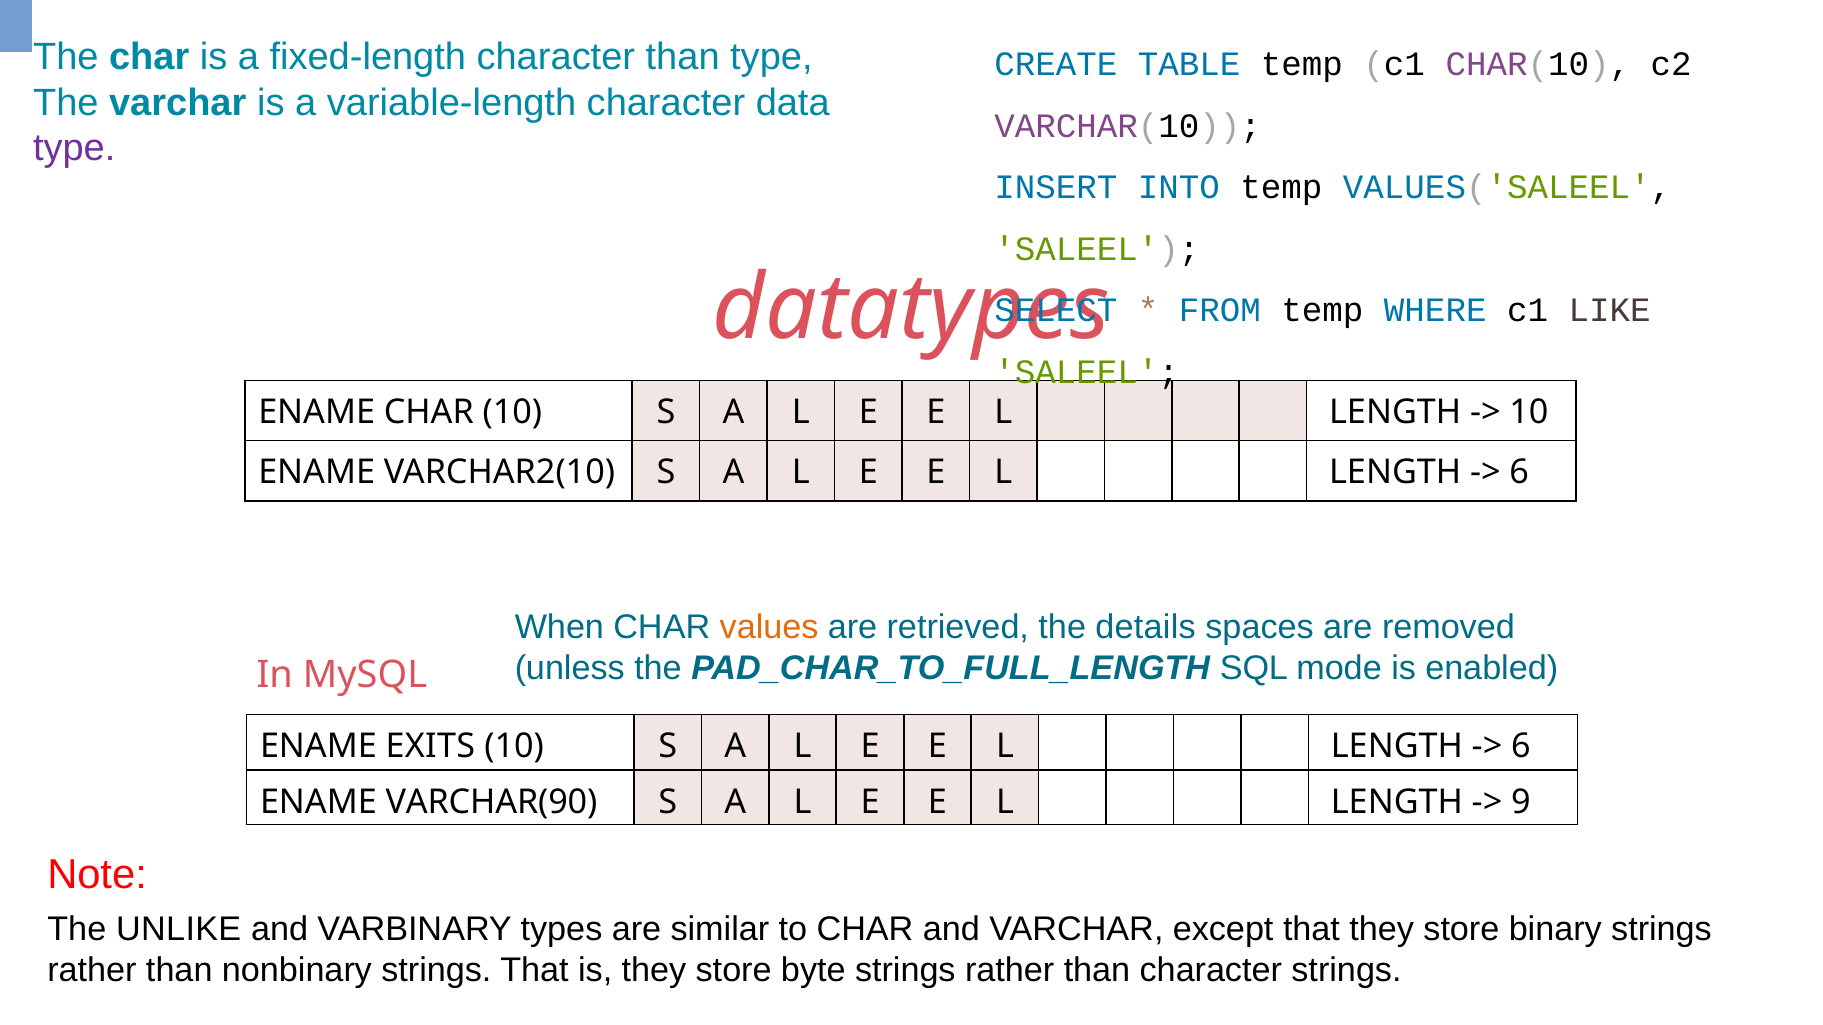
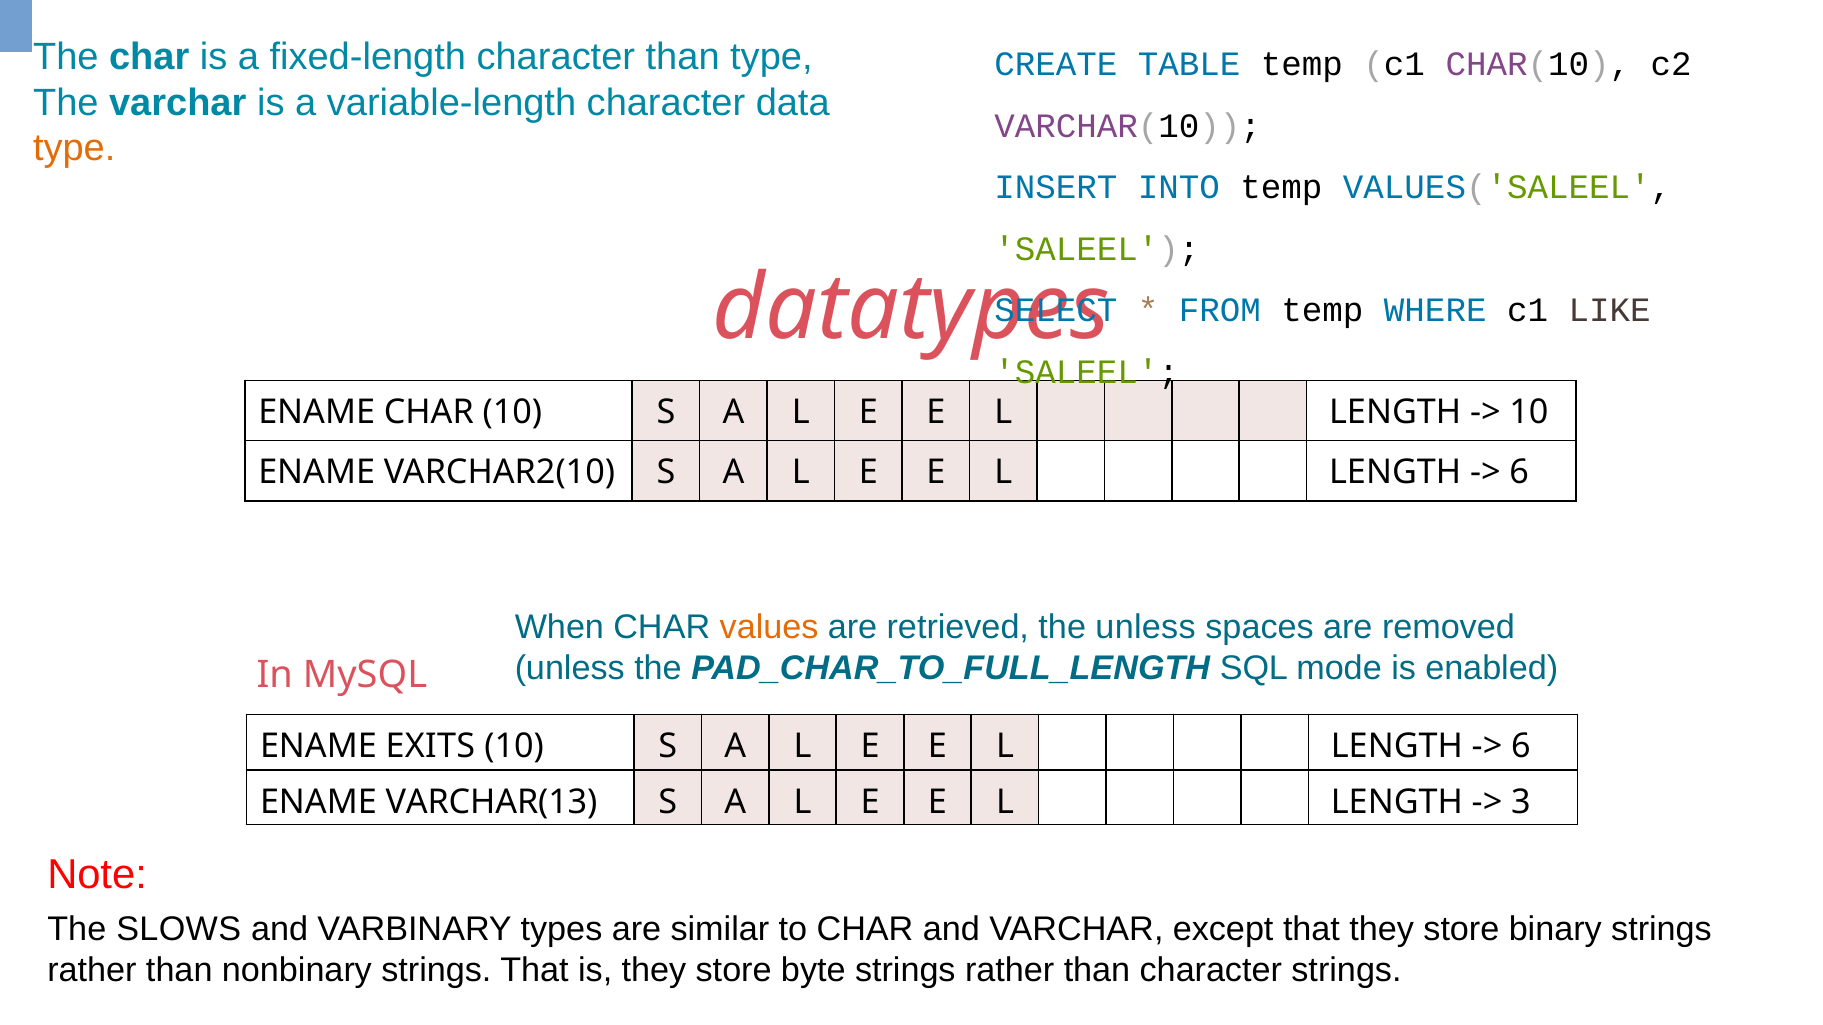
type at (74, 148) colour: purple -> orange
the details: details -> unless
VARCHAR(90: VARCHAR(90 -> VARCHAR(13
9: 9 -> 3
UNLIKE: UNLIKE -> SLOWS
